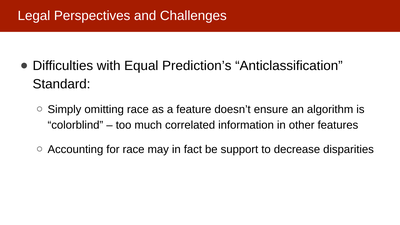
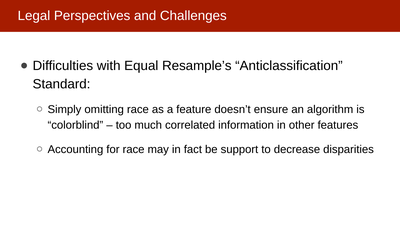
Prediction’s: Prediction’s -> Resample’s
